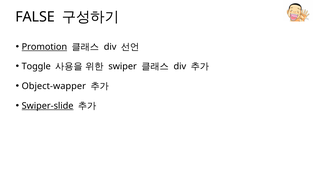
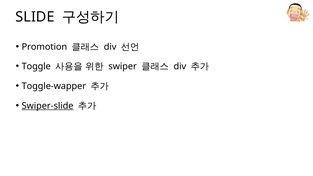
FALSE: FALSE -> SLIDE
Promotion underline: present -> none
Object-wapper: Object-wapper -> Toggle-wapper
